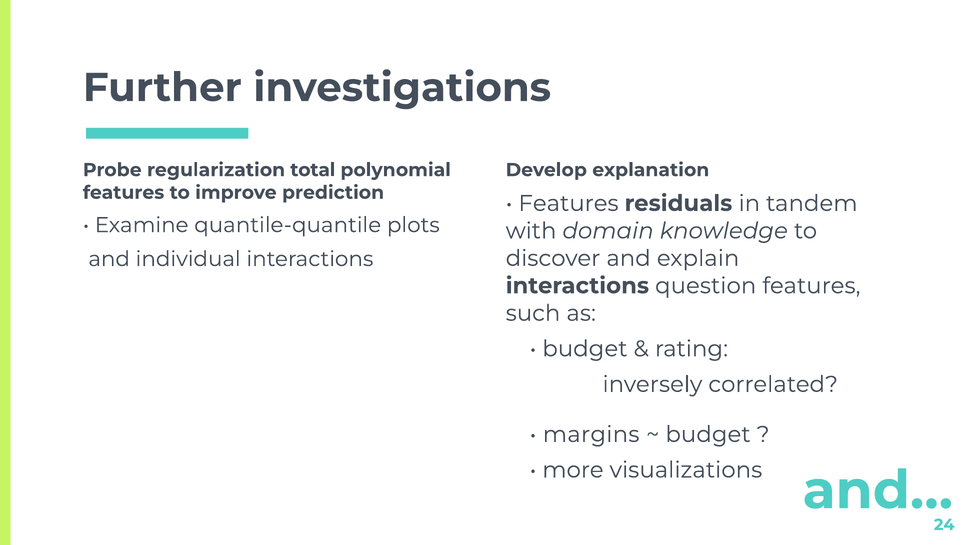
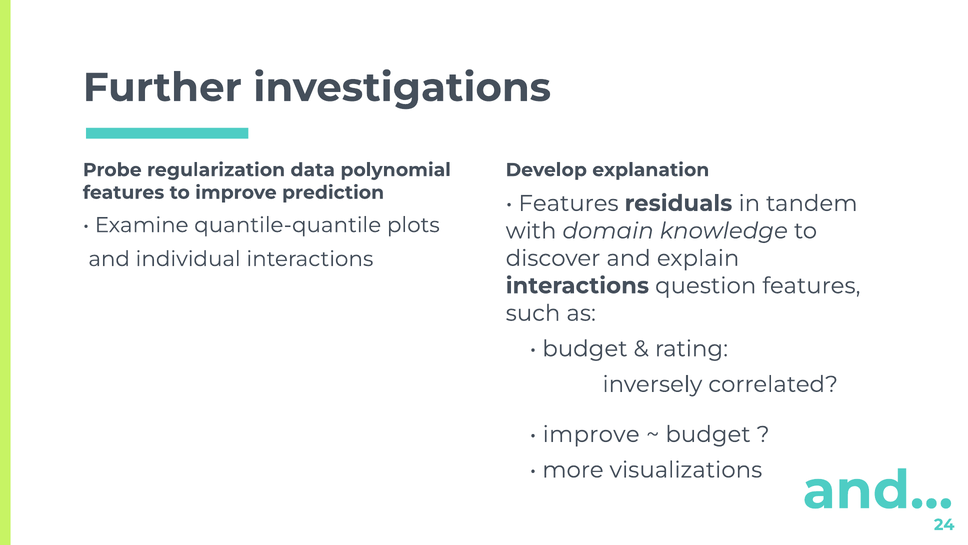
total: total -> data
margins at (591, 434): margins -> improve
